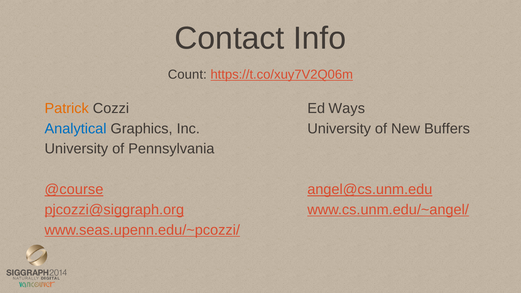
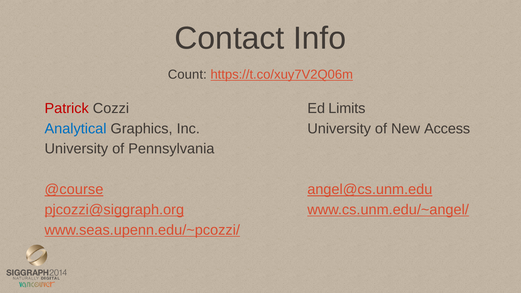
Patrick colour: orange -> red
Ways: Ways -> Limits
Buffers: Buffers -> Access
